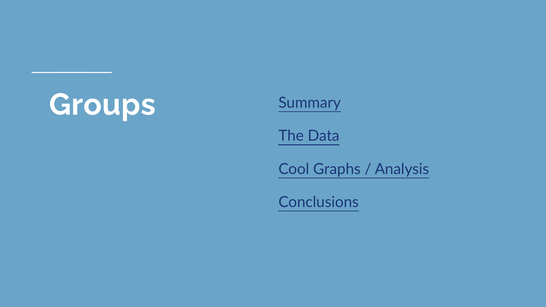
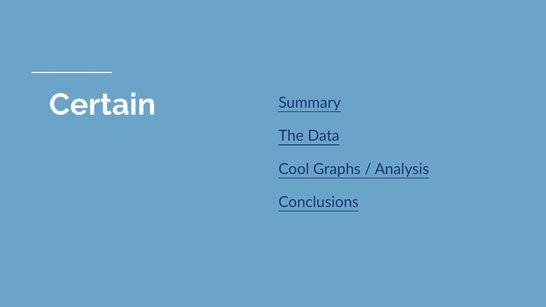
Groups: Groups -> Certain
